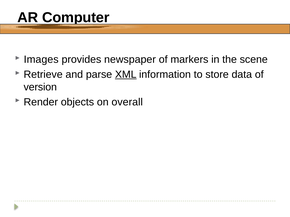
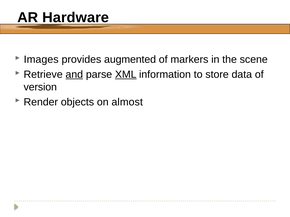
Computer: Computer -> Hardware
newspaper: newspaper -> augmented
and underline: none -> present
overall: overall -> almost
